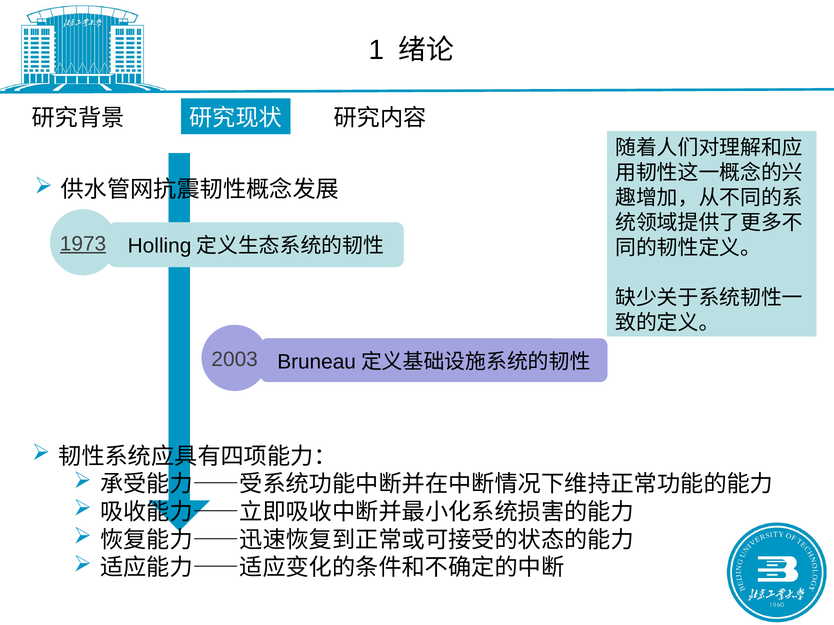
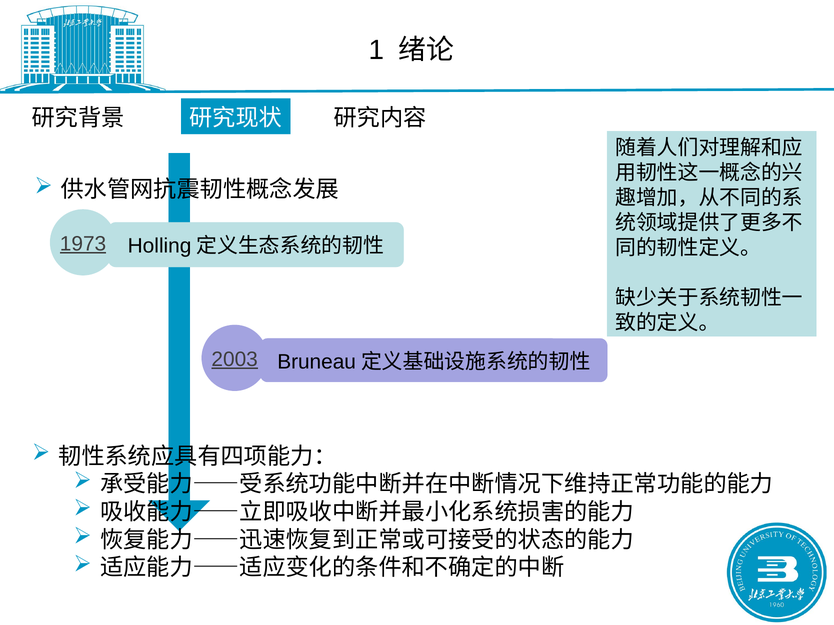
2003 underline: none -> present
